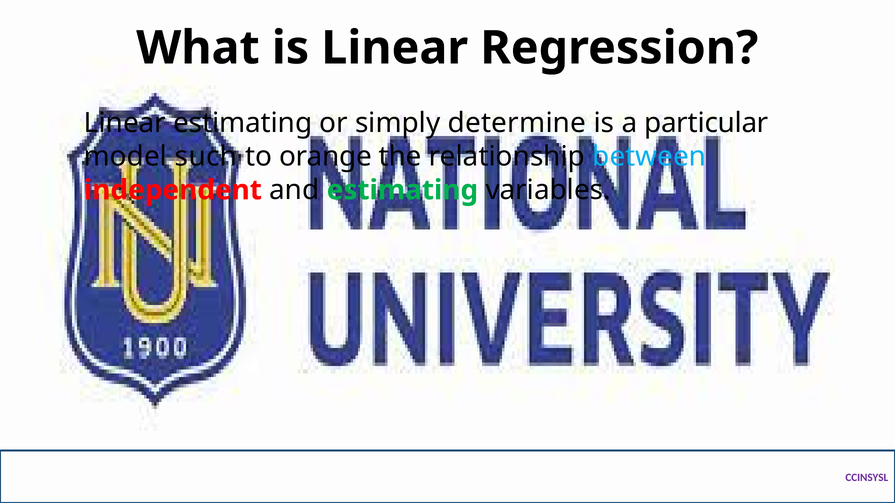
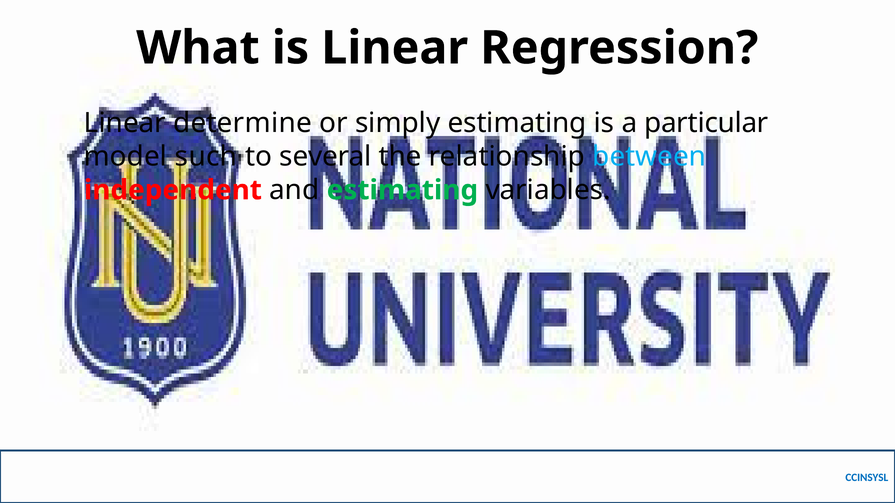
Linear estimating: estimating -> determine
simply determine: determine -> estimating
orange: orange -> several
CCINSYSL colour: purple -> blue
